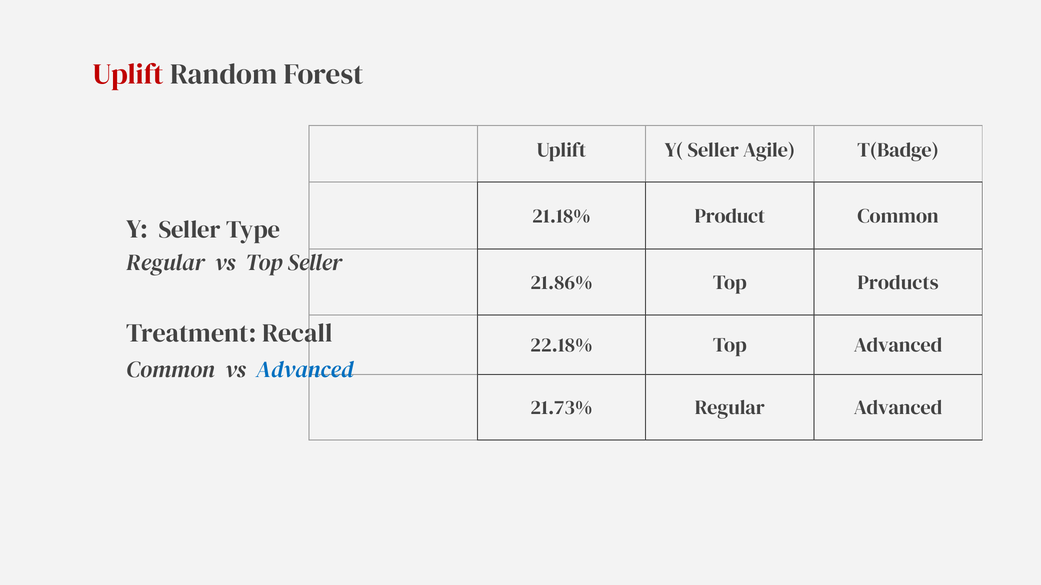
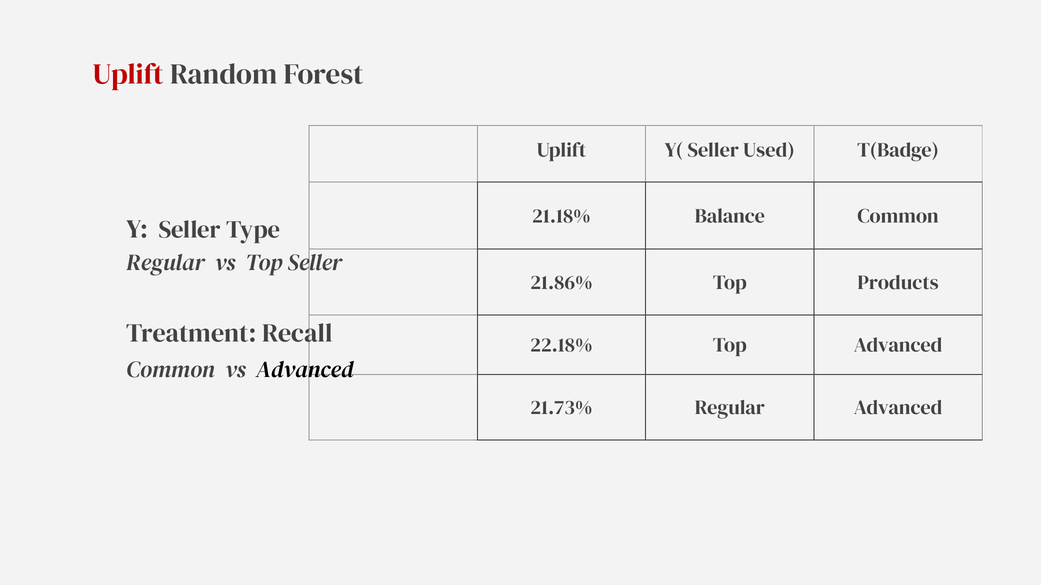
Agile: Agile -> Used
Product: Product -> Balance
Advanced at (305, 370) colour: blue -> black
